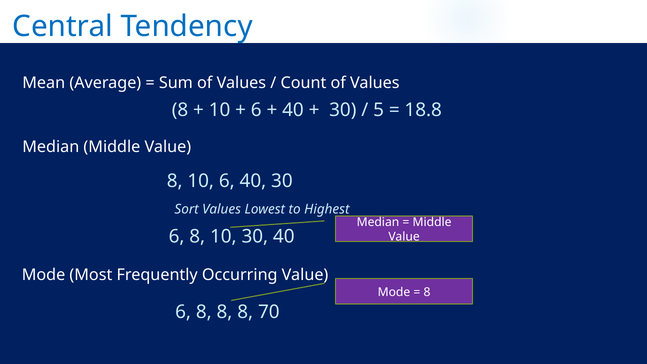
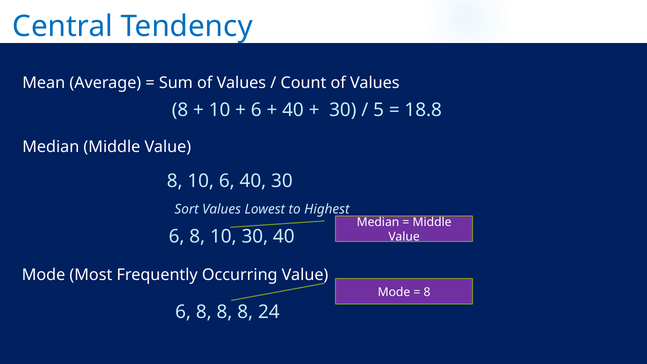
70: 70 -> 24
